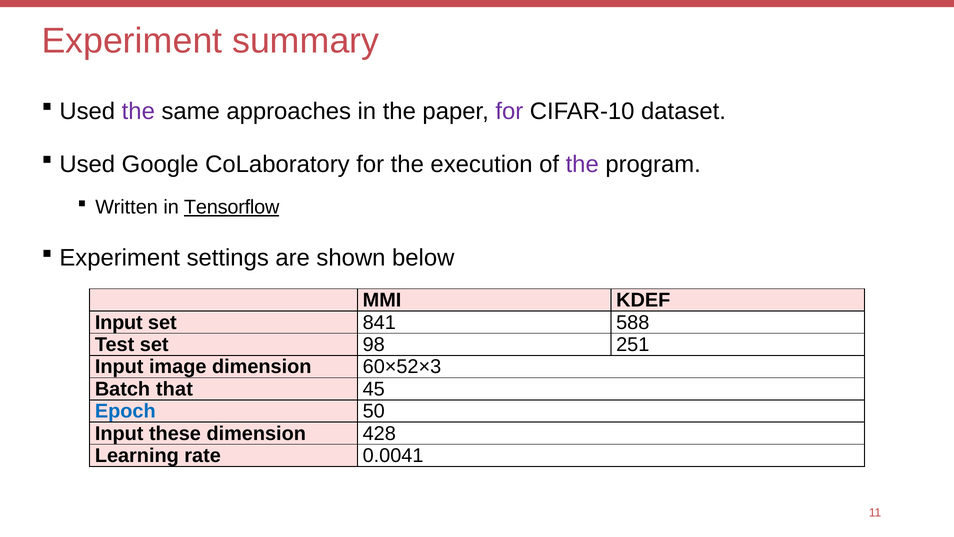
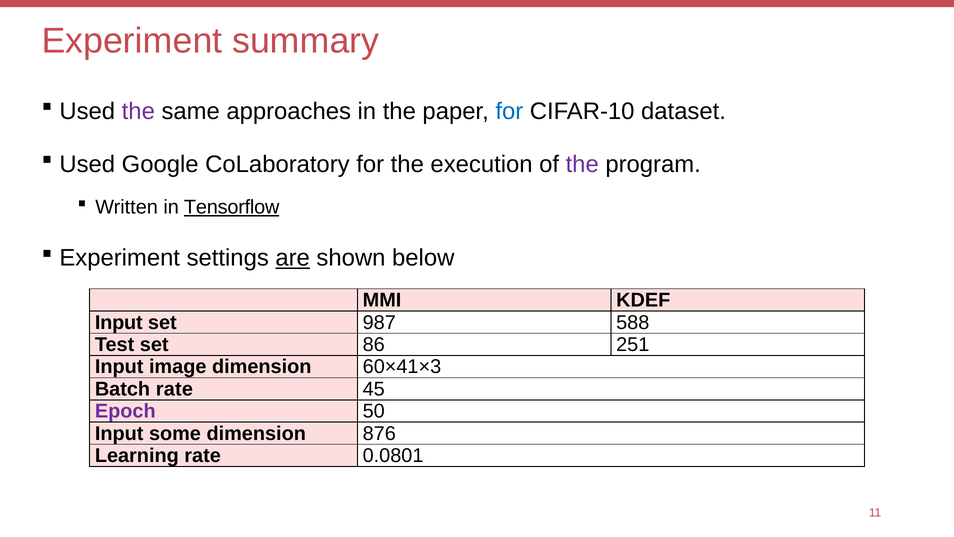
for at (509, 111) colour: purple -> blue
are underline: none -> present
841: 841 -> 987
98: 98 -> 86
60×52×3: 60×52×3 -> 60×41×3
Batch that: that -> rate
Epoch colour: blue -> purple
these: these -> some
428: 428 -> 876
0.0041: 0.0041 -> 0.0801
